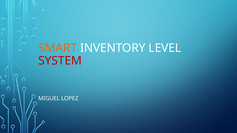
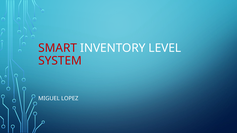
SMART colour: orange -> red
